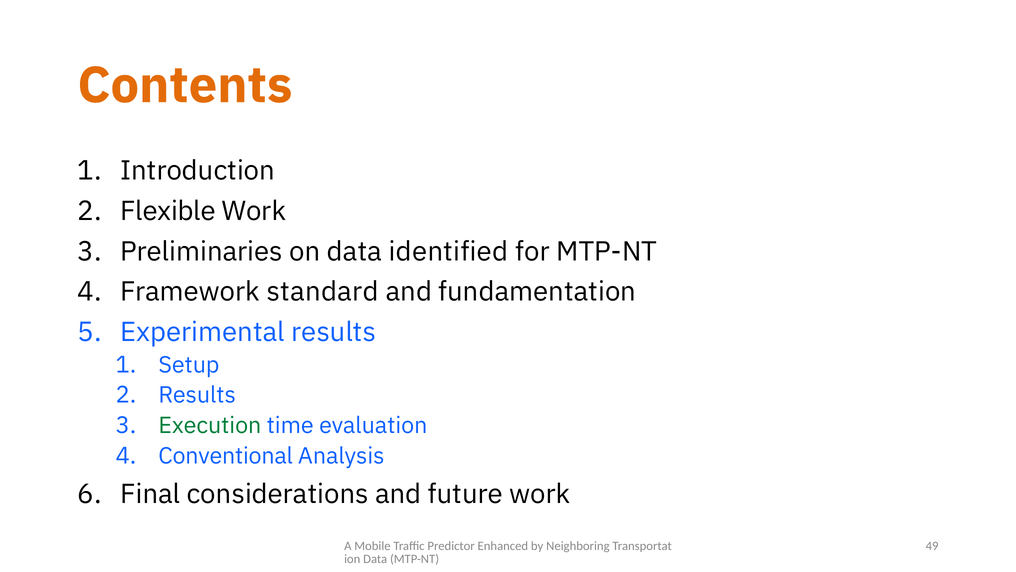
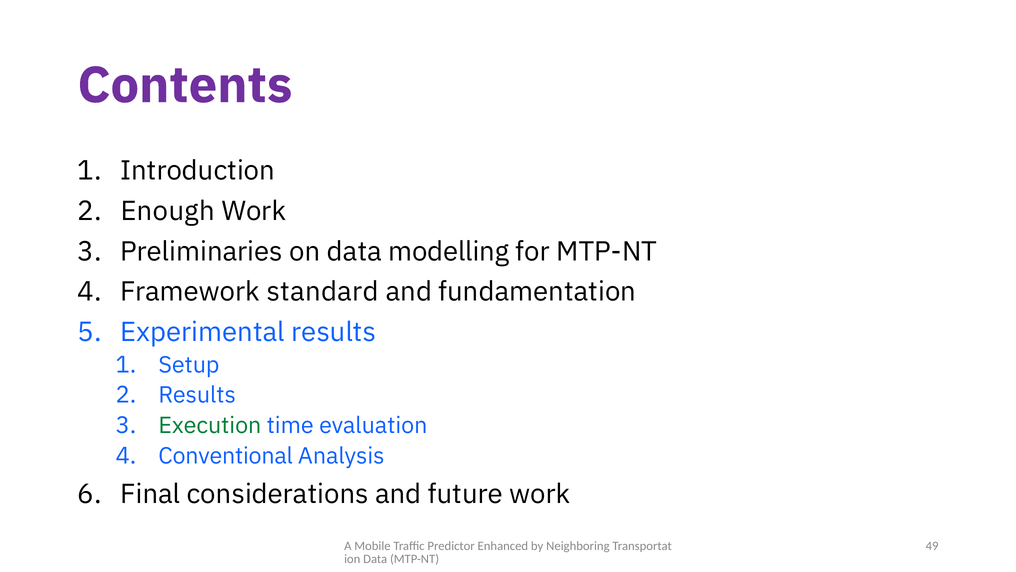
Contents colour: orange -> purple
Flexible: Flexible -> Enough
identified: identified -> modelling
